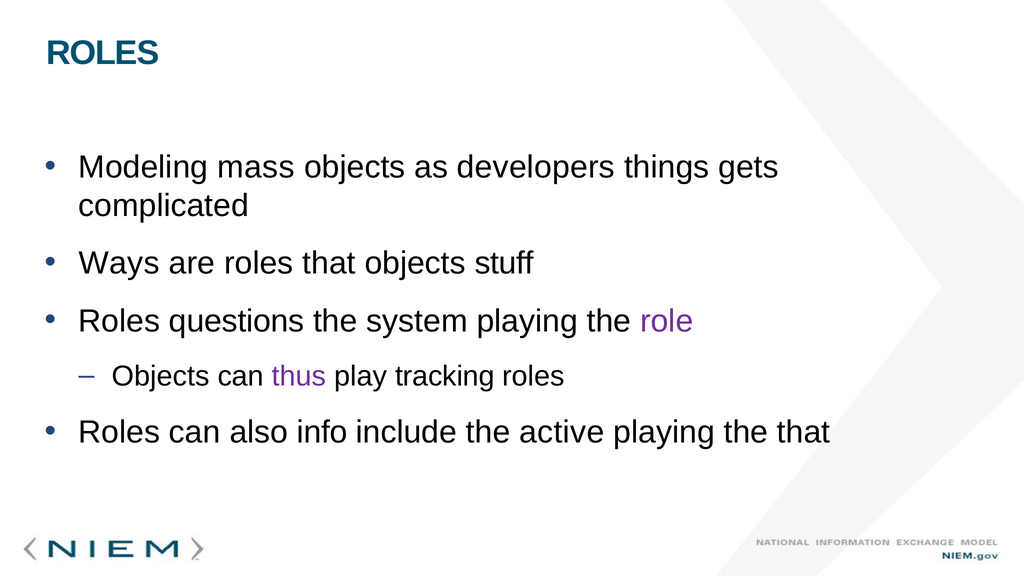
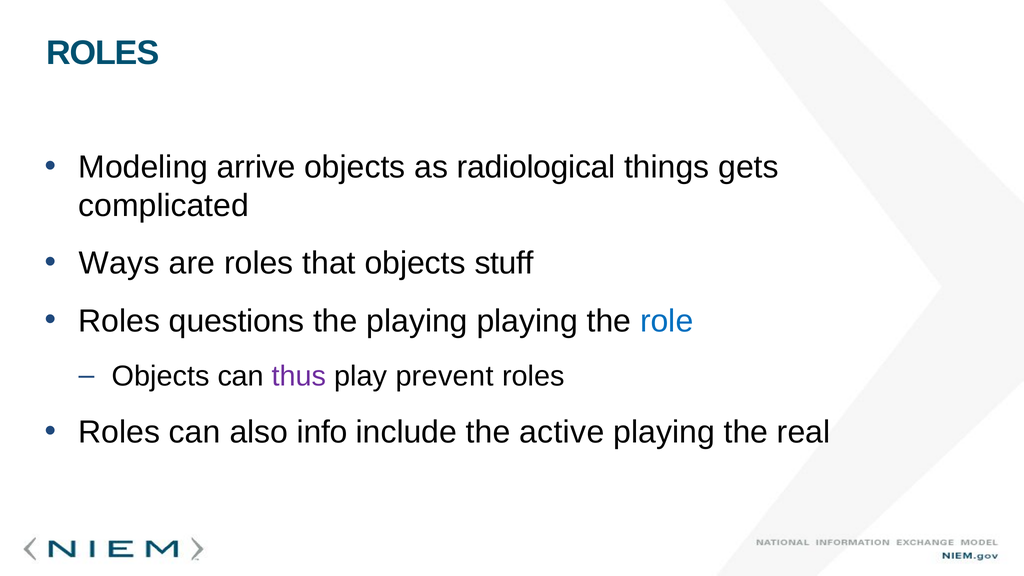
mass: mass -> arrive
developers: developers -> radiological
the system: system -> playing
role colour: purple -> blue
tracking: tracking -> prevent
the that: that -> real
